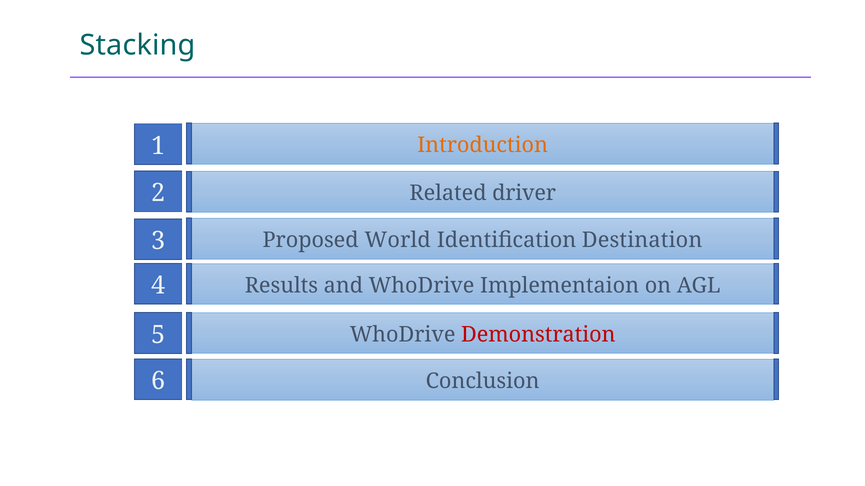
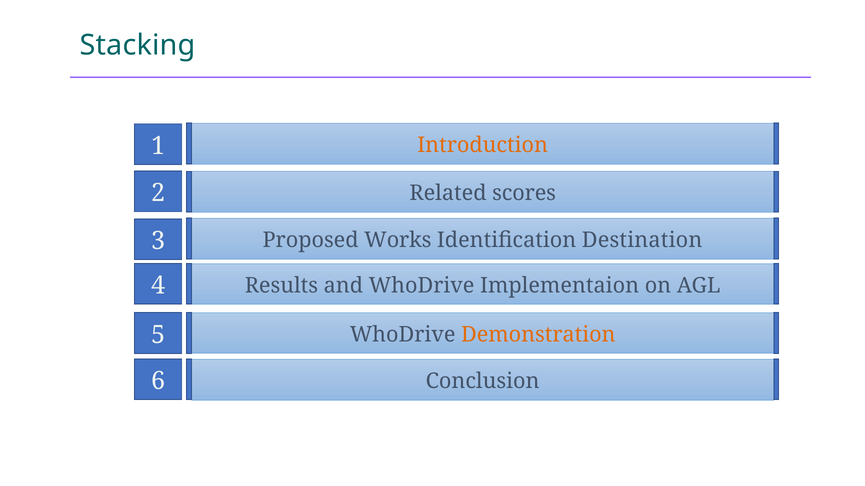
driver: driver -> scores
World: World -> Works
Demonstration colour: red -> orange
